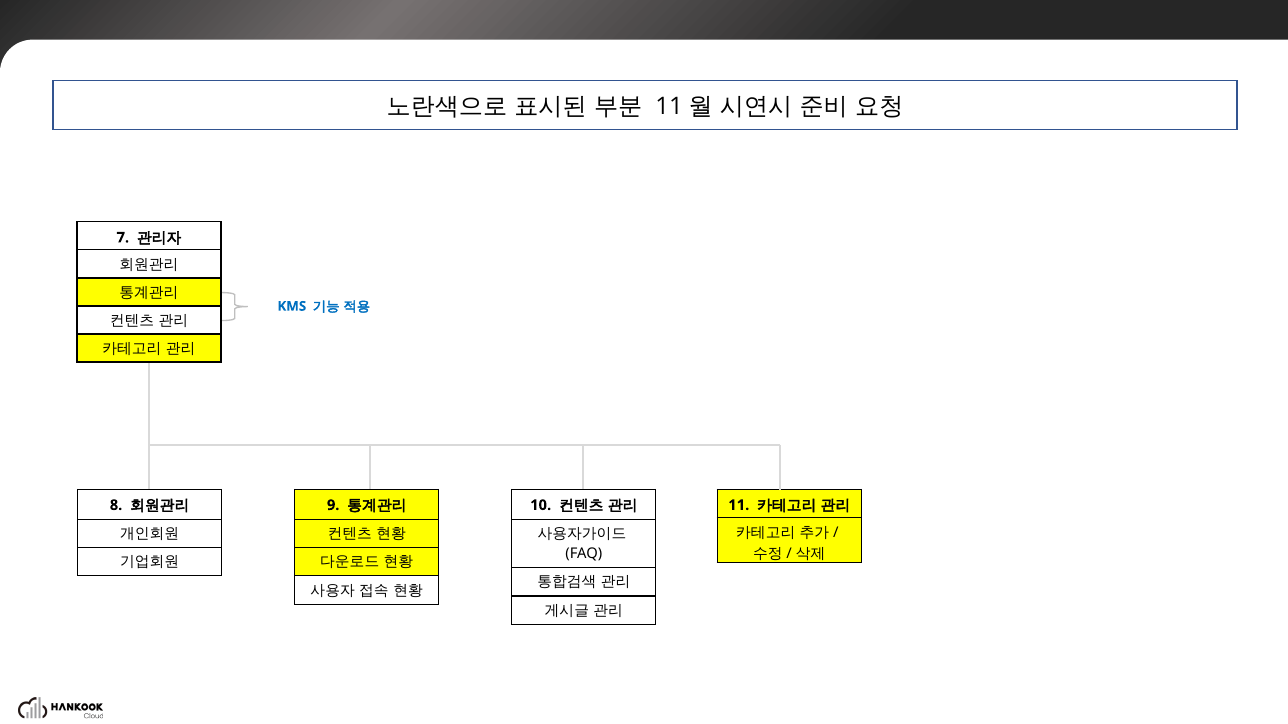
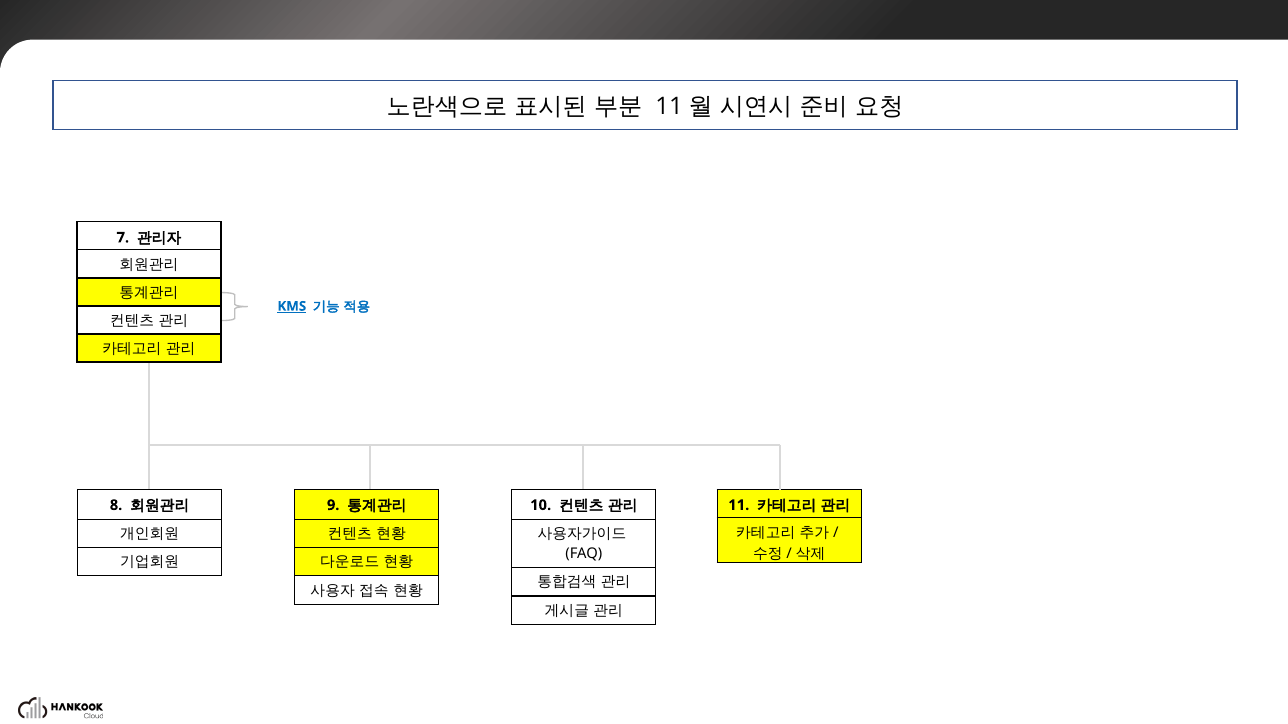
KMS underline: none -> present
